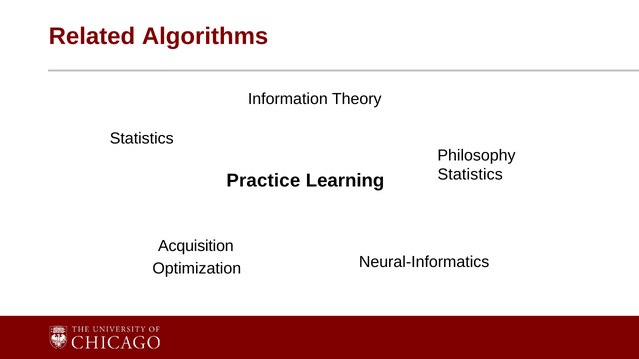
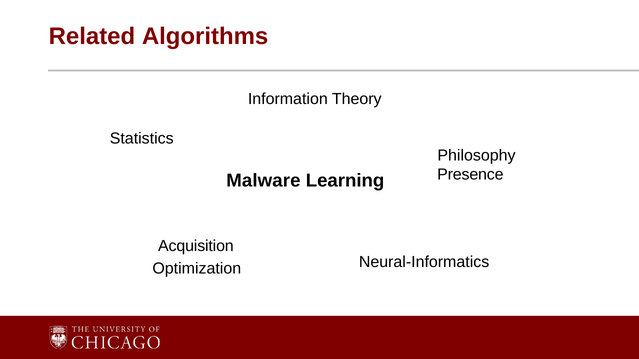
Statistics at (470, 175): Statistics -> Presence
Practice: Practice -> Malware
